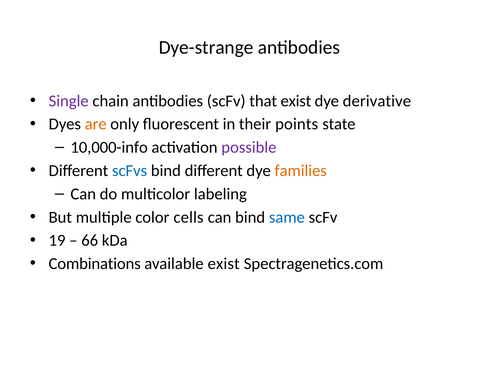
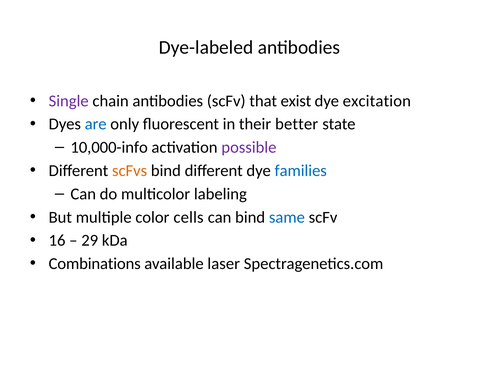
Dye-strange: Dye-strange -> Dye-labeled
derivative: derivative -> excitation
are colour: orange -> blue
points: points -> better
scFvs colour: blue -> orange
families colour: orange -> blue
19: 19 -> 16
66: 66 -> 29
available exist: exist -> laser
